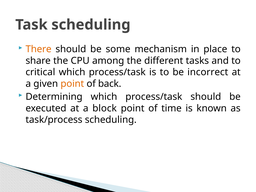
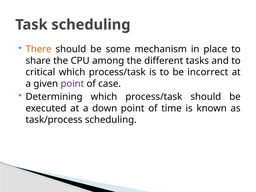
point at (72, 84) colour: orange -> purple
back: back -> case
block: block -> down
